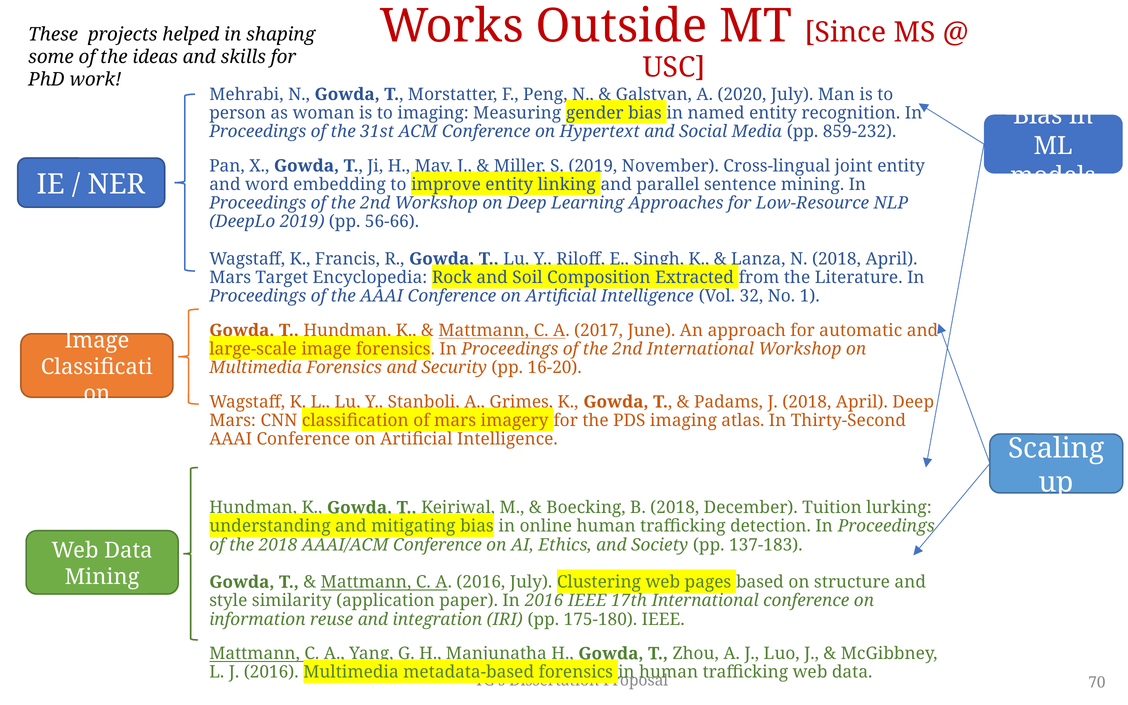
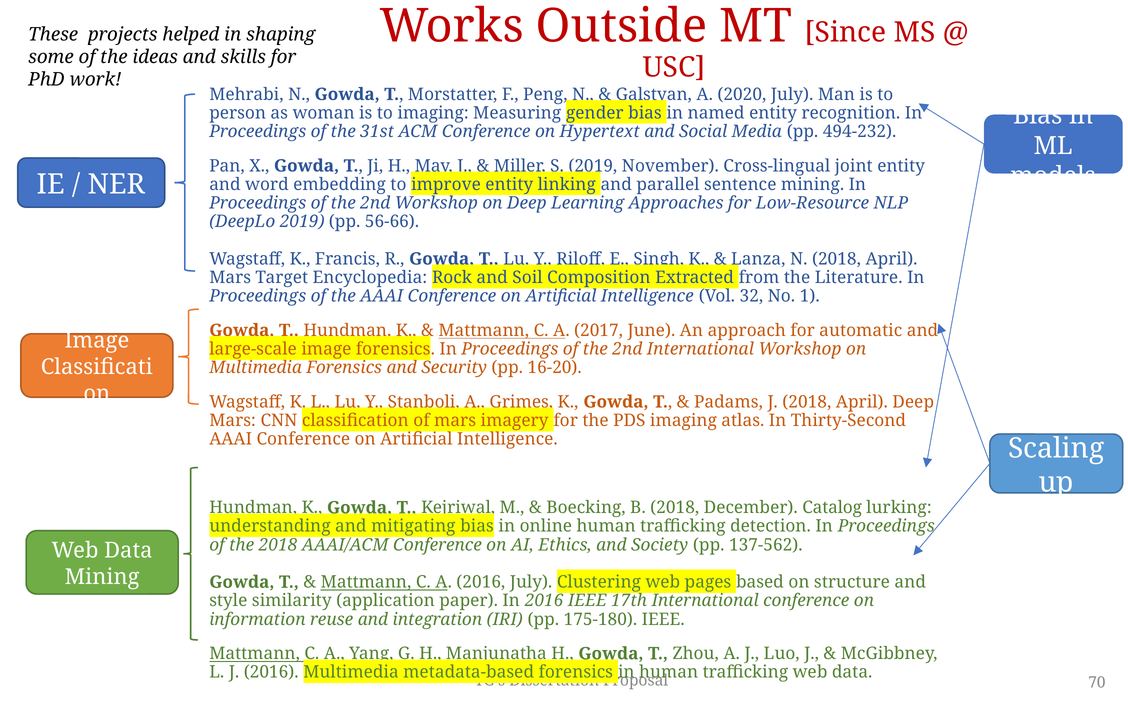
859-232: 859-232 -> 494-232
Tuition: Tuition -> Catalog
137-183: 137-183 -> 137-562
